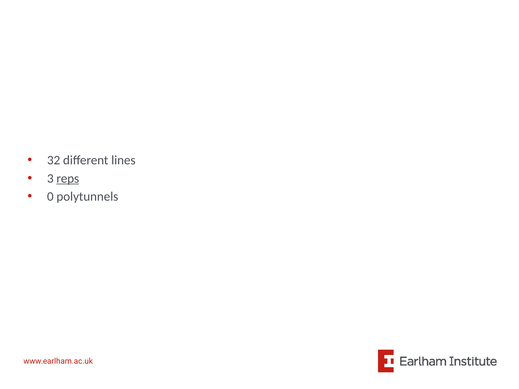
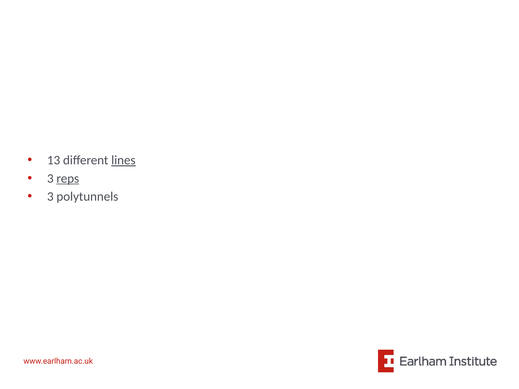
32: 32 -> 13
lines underline: none -> present
0 at (50, 197): 0 -> 3
